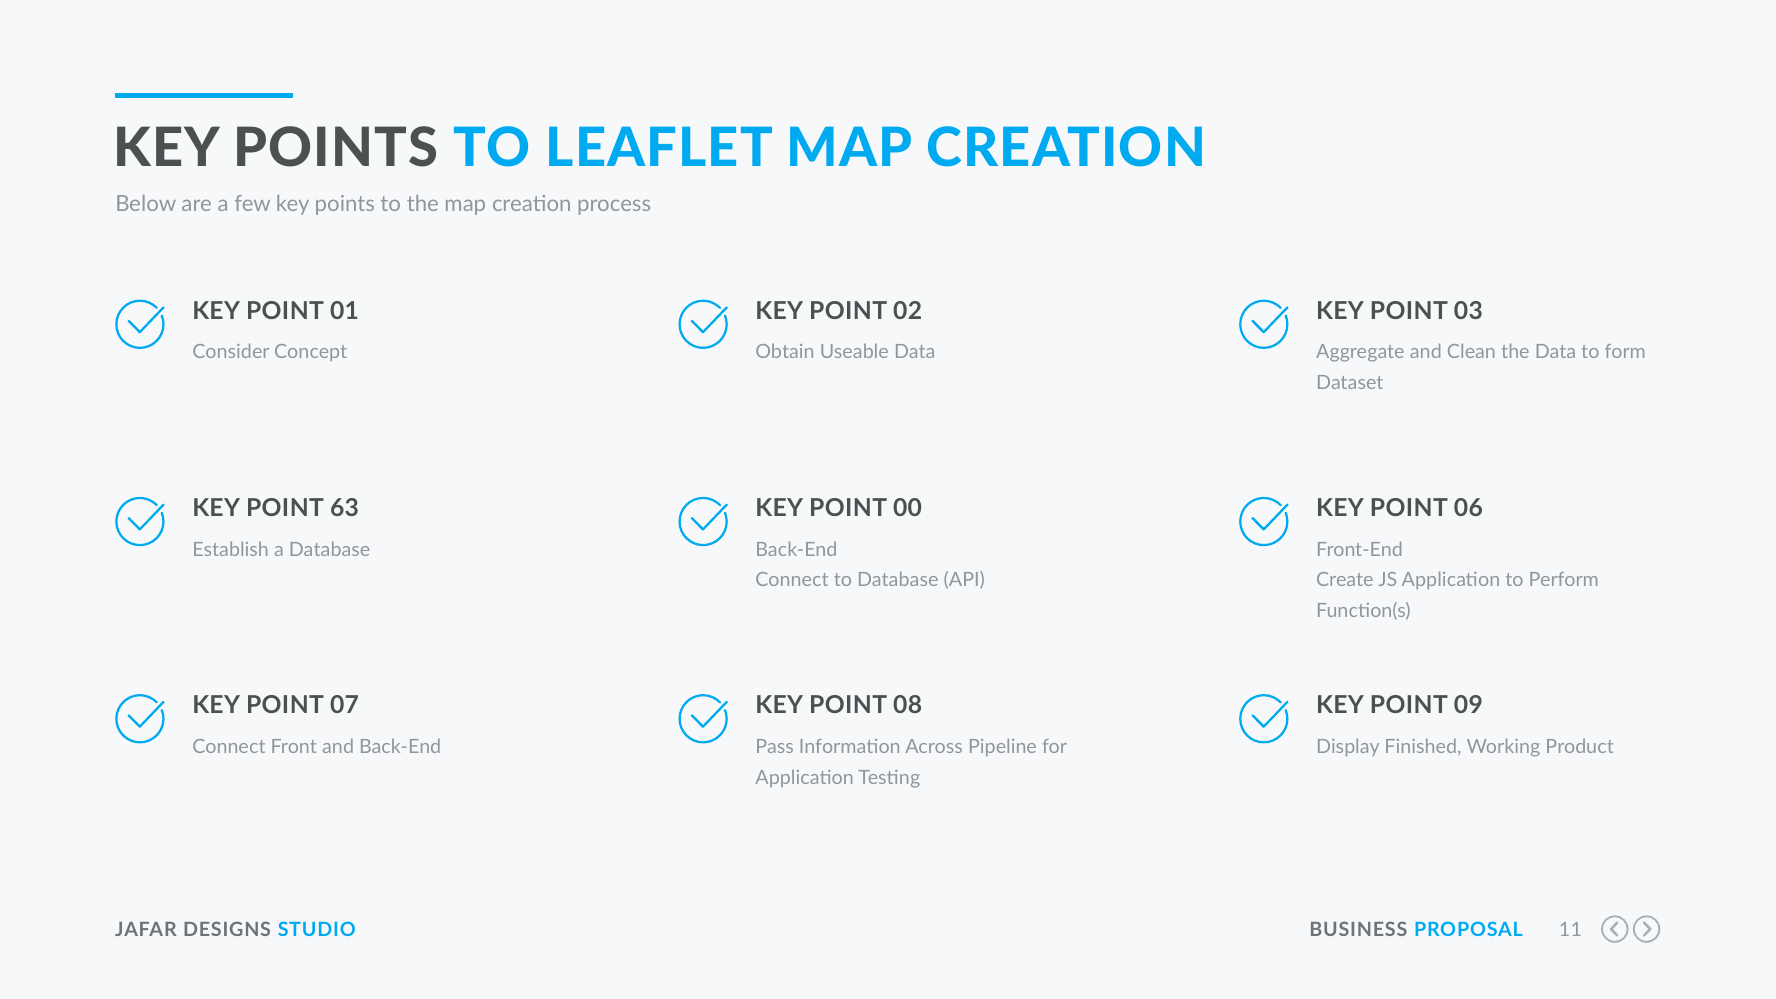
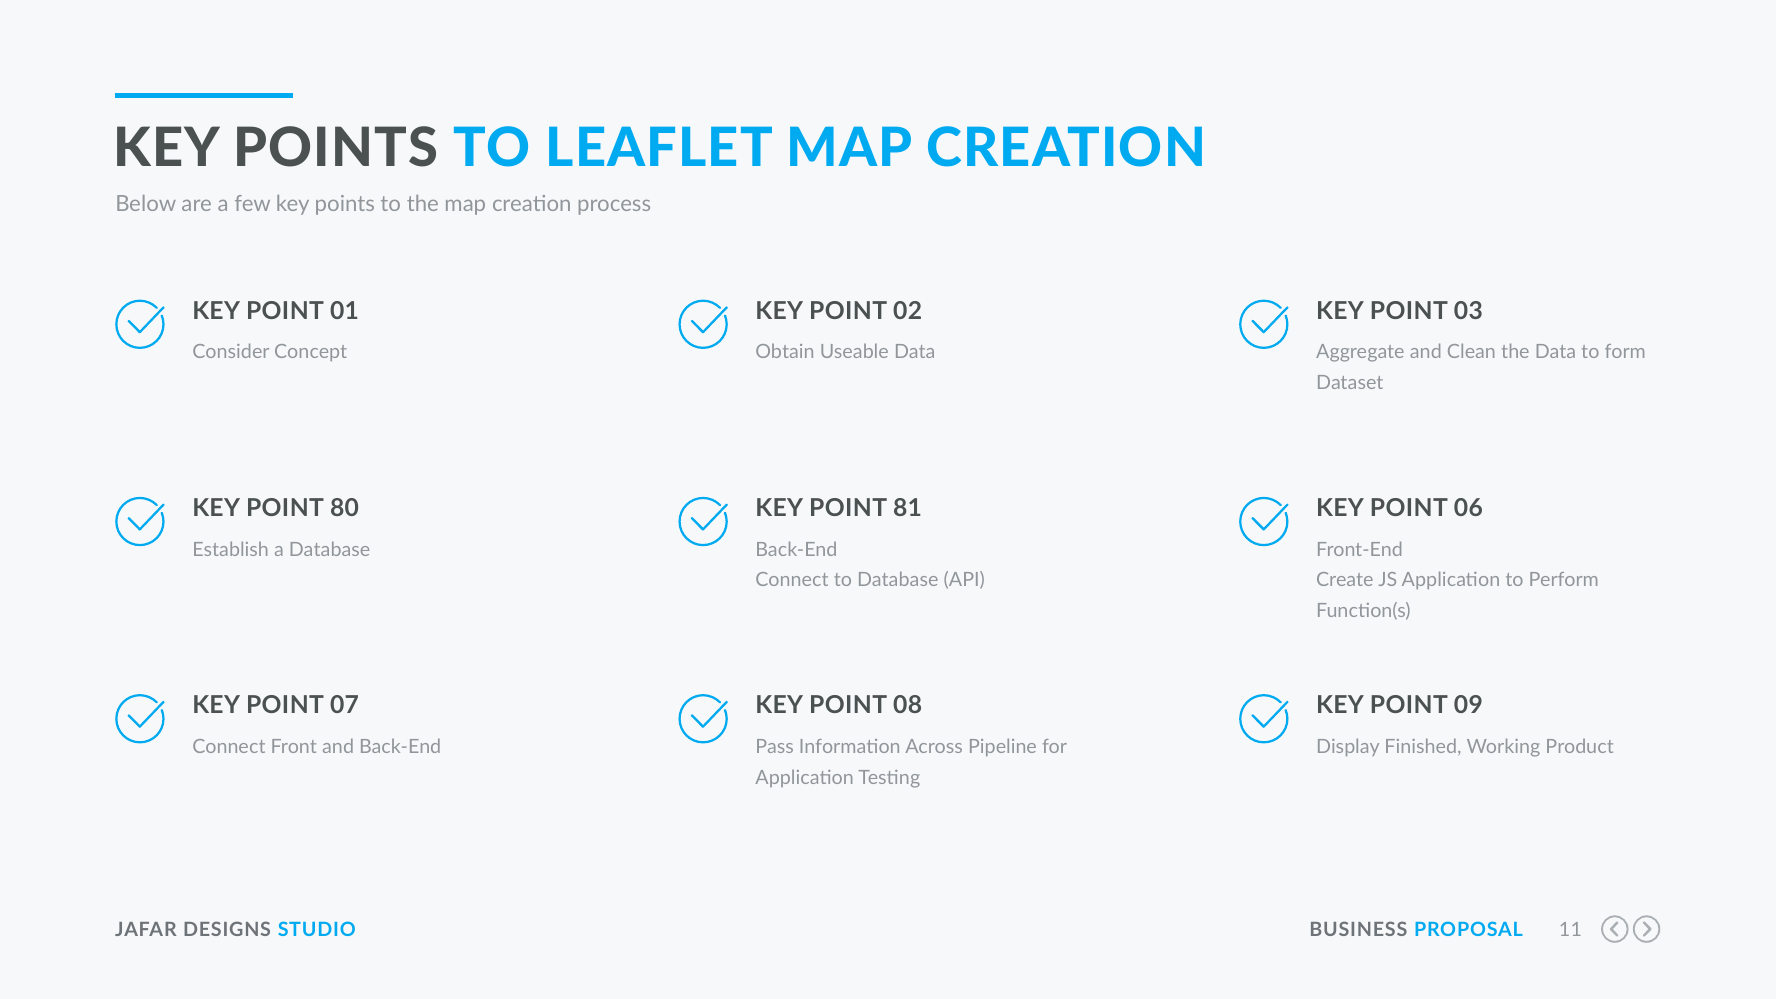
63: 63 -> 80
00: 00 -> 81
